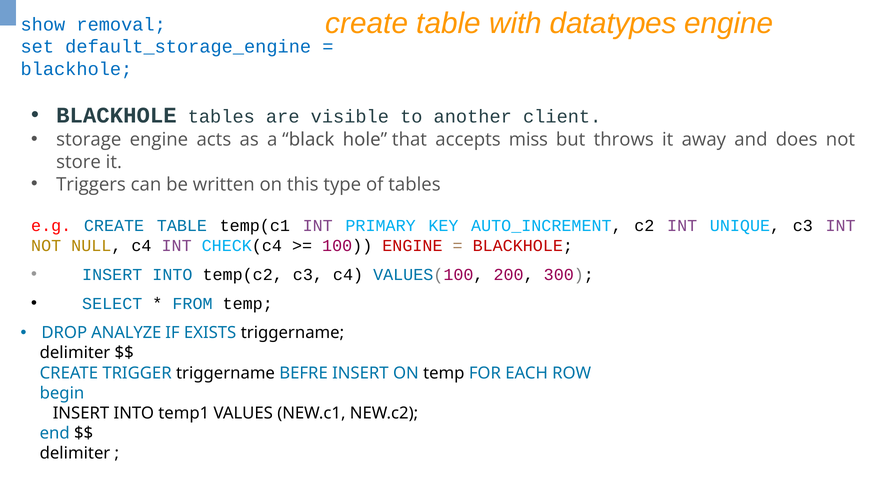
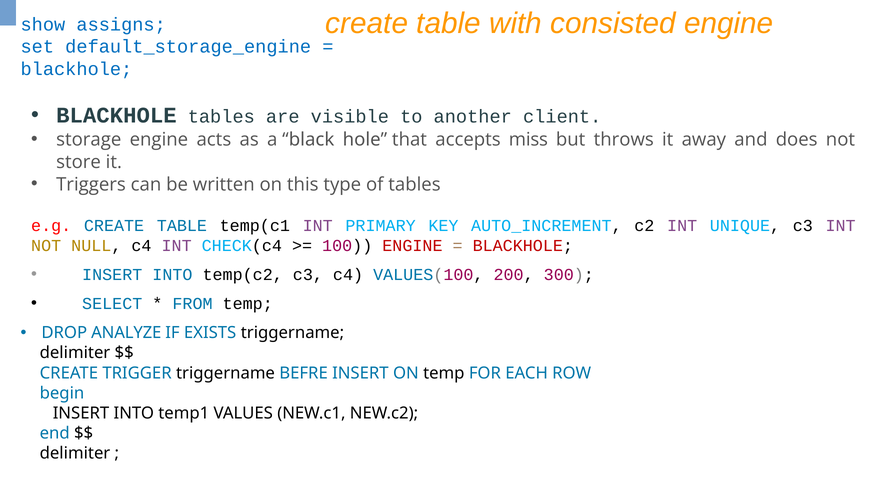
datatypes: datatypes -> consisted
removal: removal -> assigns
